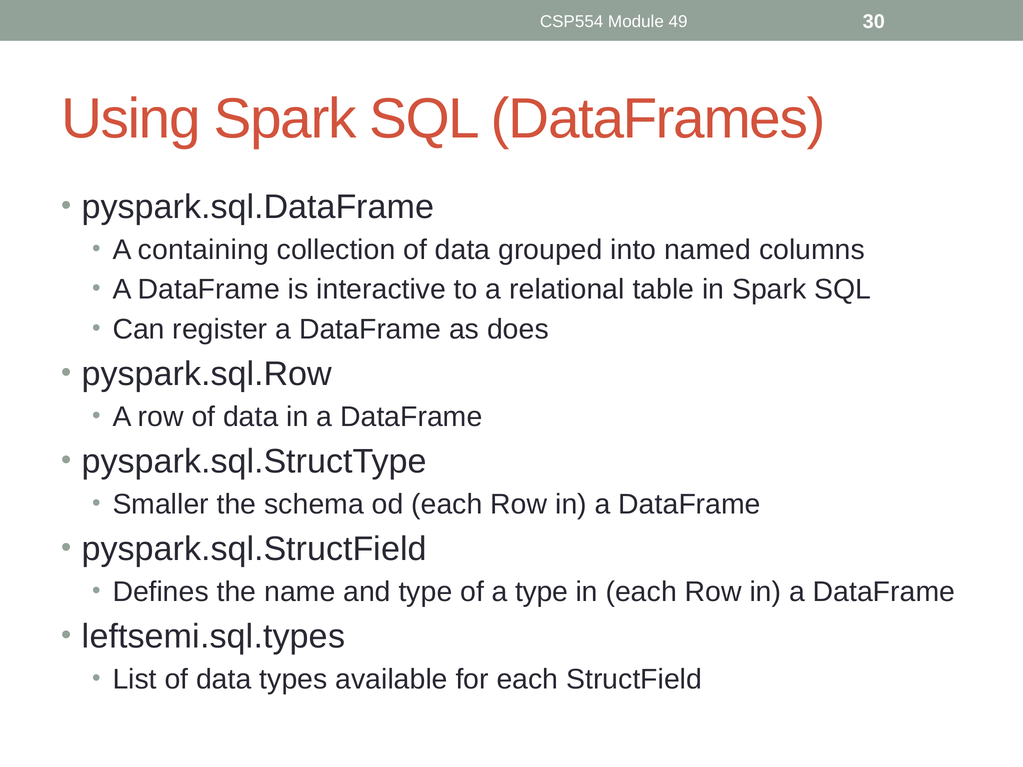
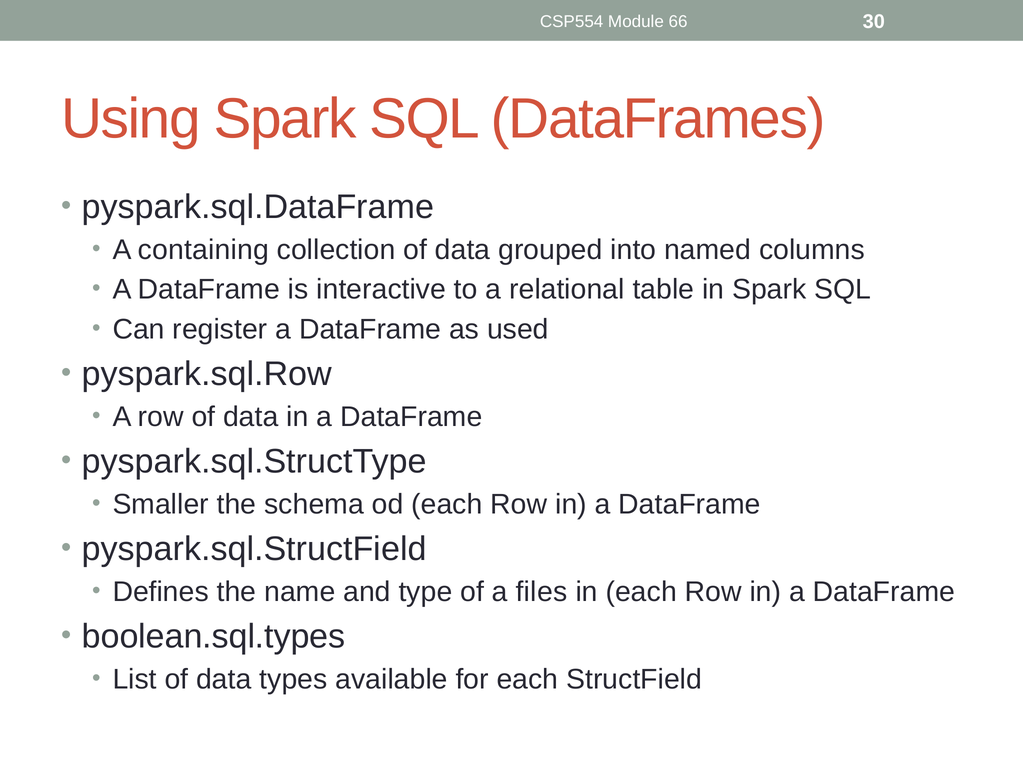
49: 49 -> 66
does: does -> used
a type: type -> files
leftsemi.sql.types: leftsemi.sql.types -> boolean.sql.types
